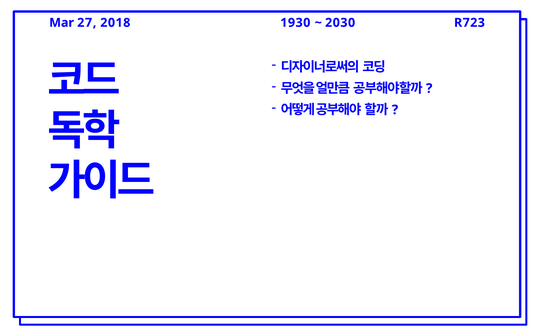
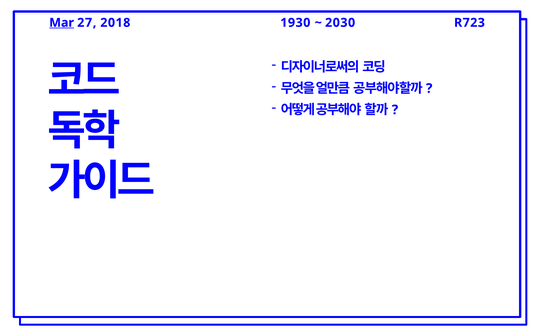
Mar underline: none -> present
